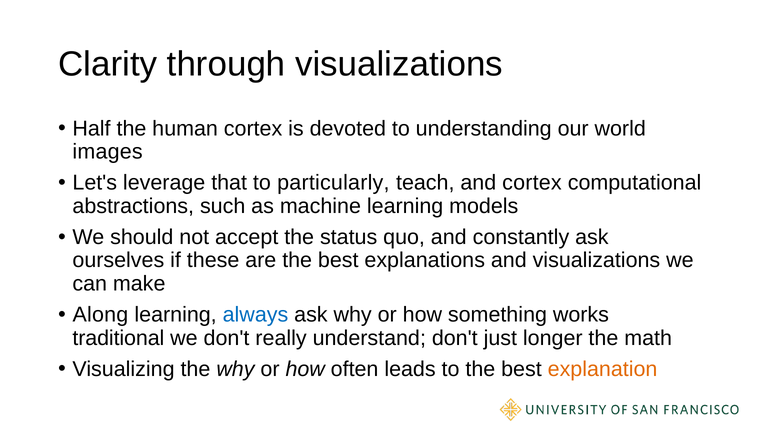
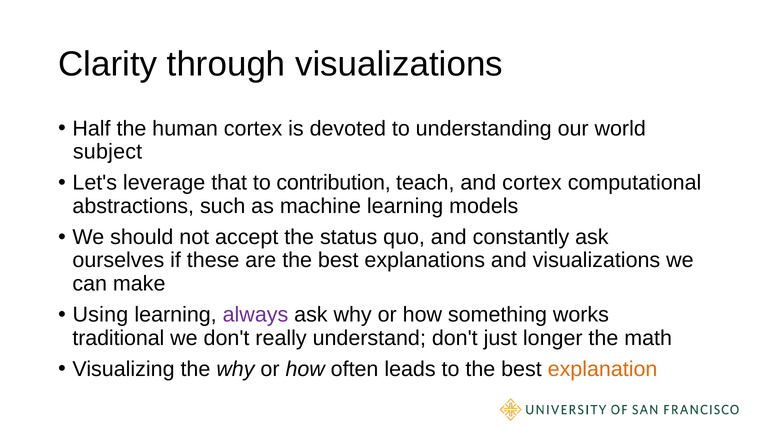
images: images -> subject
particularly: particularly -> contribution
Along: Along -> Using
always colour: blue -> purple
